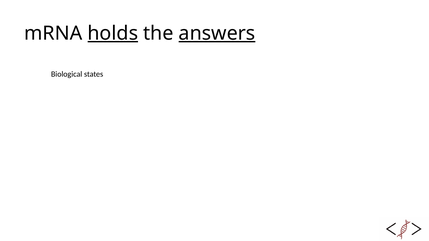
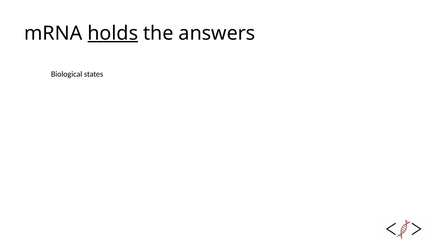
answers underline: present -> none
